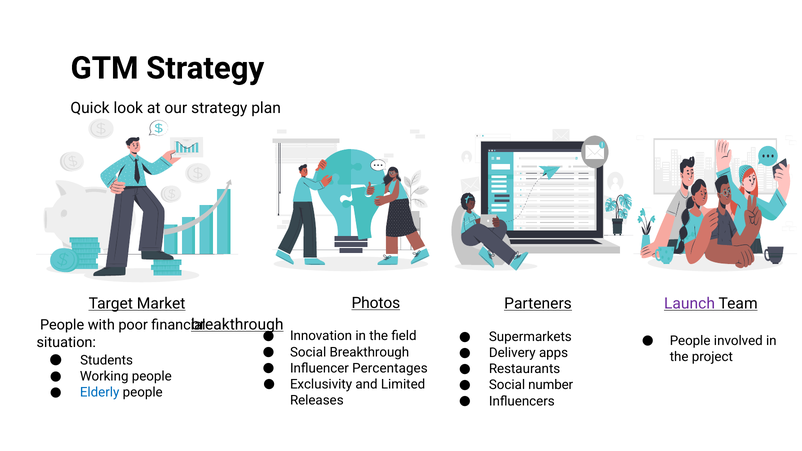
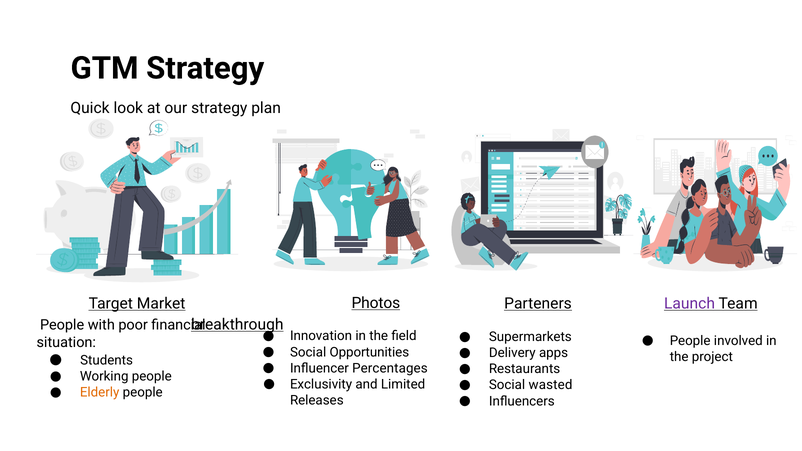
Social Breakthrough: Breakthrough -> Opportunities
number: number -> wasted
Elderly colour: blue -> orange
